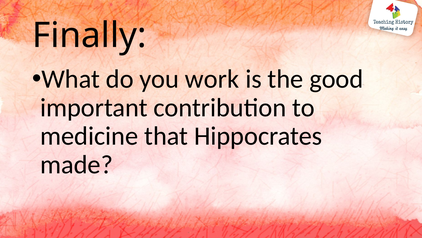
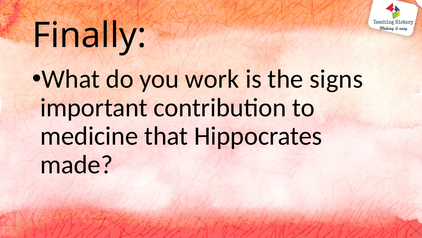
good: good -> signs
